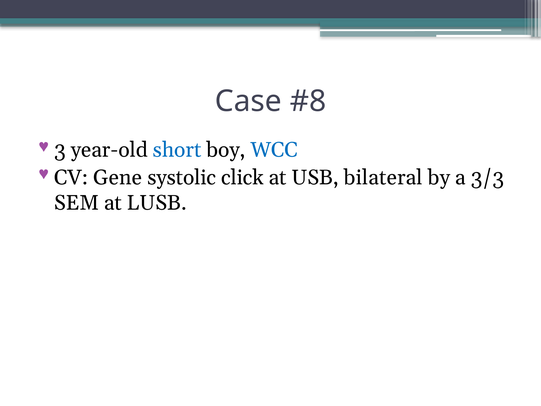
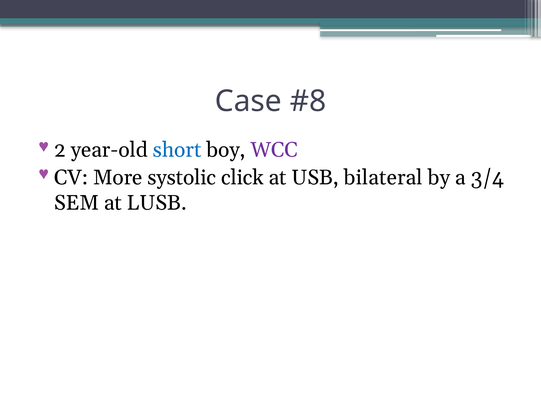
3: 3 -> 2
WCC colour: blue -> purple
Gene: Gene -> More
3/3: 3/3 -> 3/4
